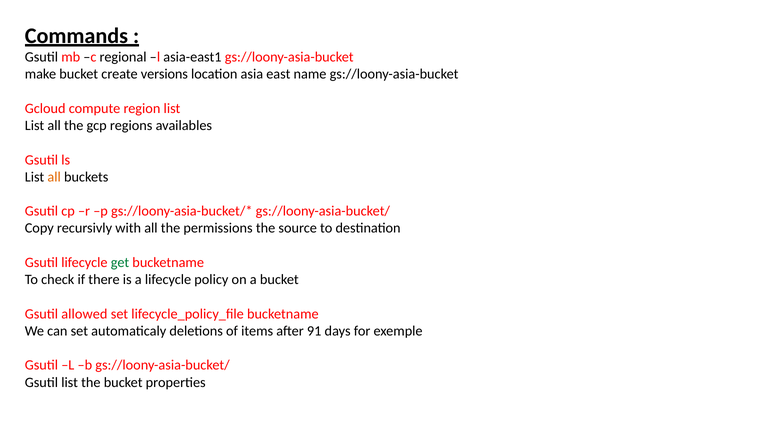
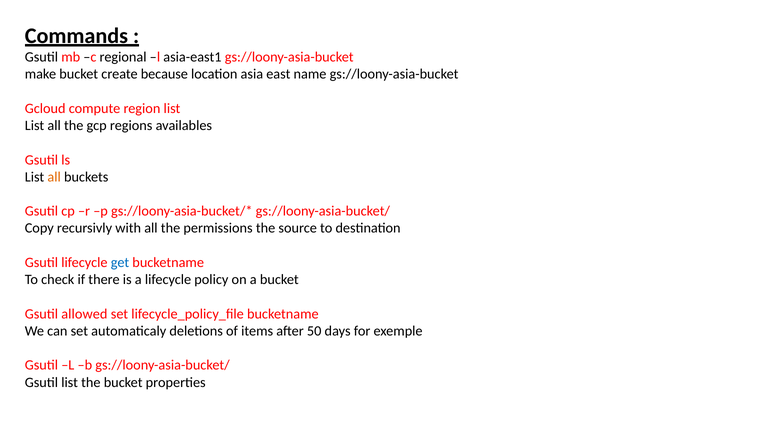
versions: versions -> because
get colour: green -> blue
91: 91 -> 50
